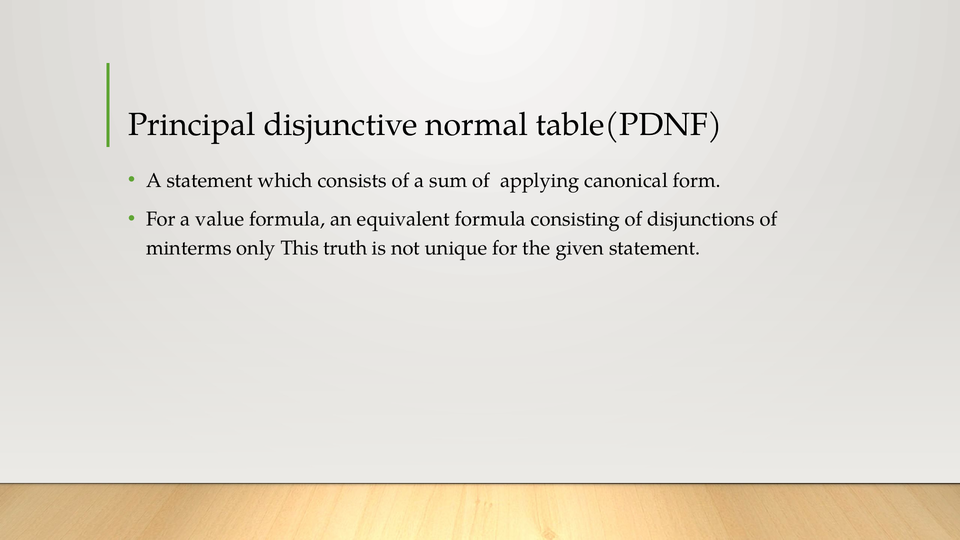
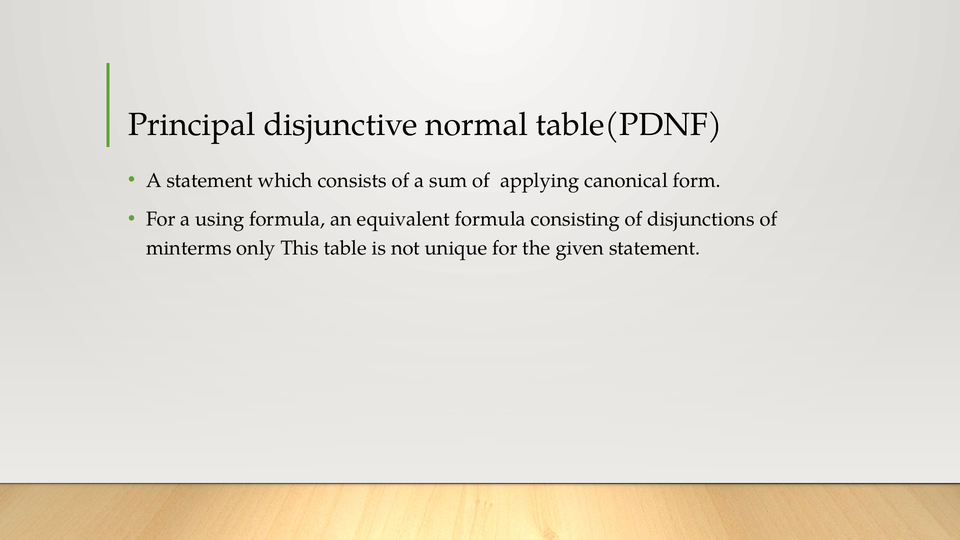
value: value -> using
truth: truth -> table
